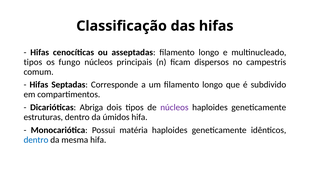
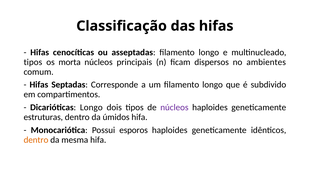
fungo: fungo -> morta
campestris: campestris -> ambientes
Dicarióticas Abriga: Abriga -> Longo
matéria: matéria -> esporos
dentro at (36, 140) colour: blue -> orange
